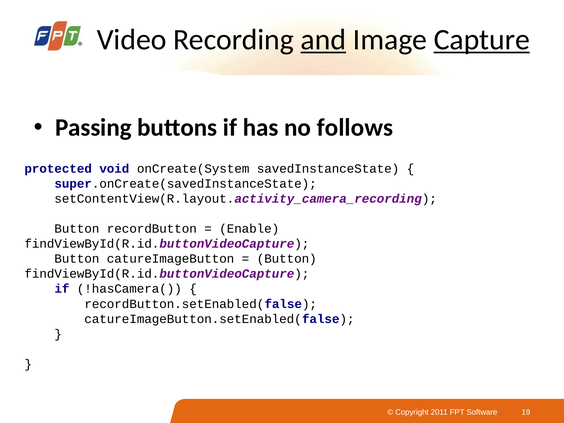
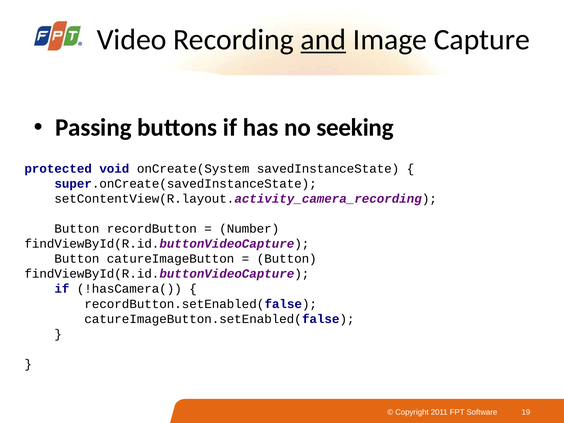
Capture underline: present -> none
follows: follows -> seeking
Enable: Enable -> Number
